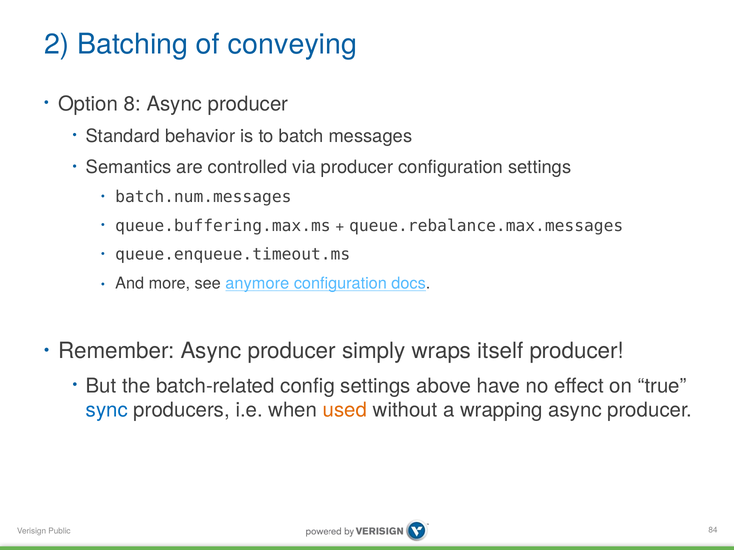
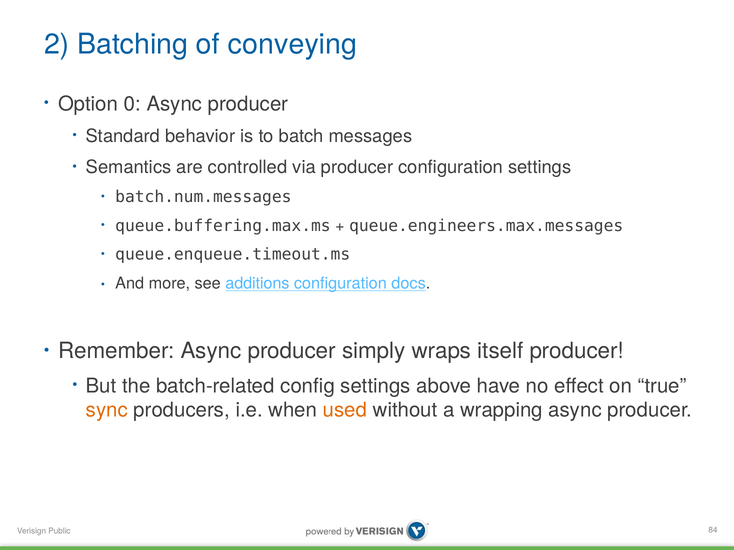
8: 8 -> 0
queue.rebalance.max.messages: queue.rebalance.max.messages -> queue.engineers.max.messages
anymore: anymore -> additions
sync colour: blue -> orange
